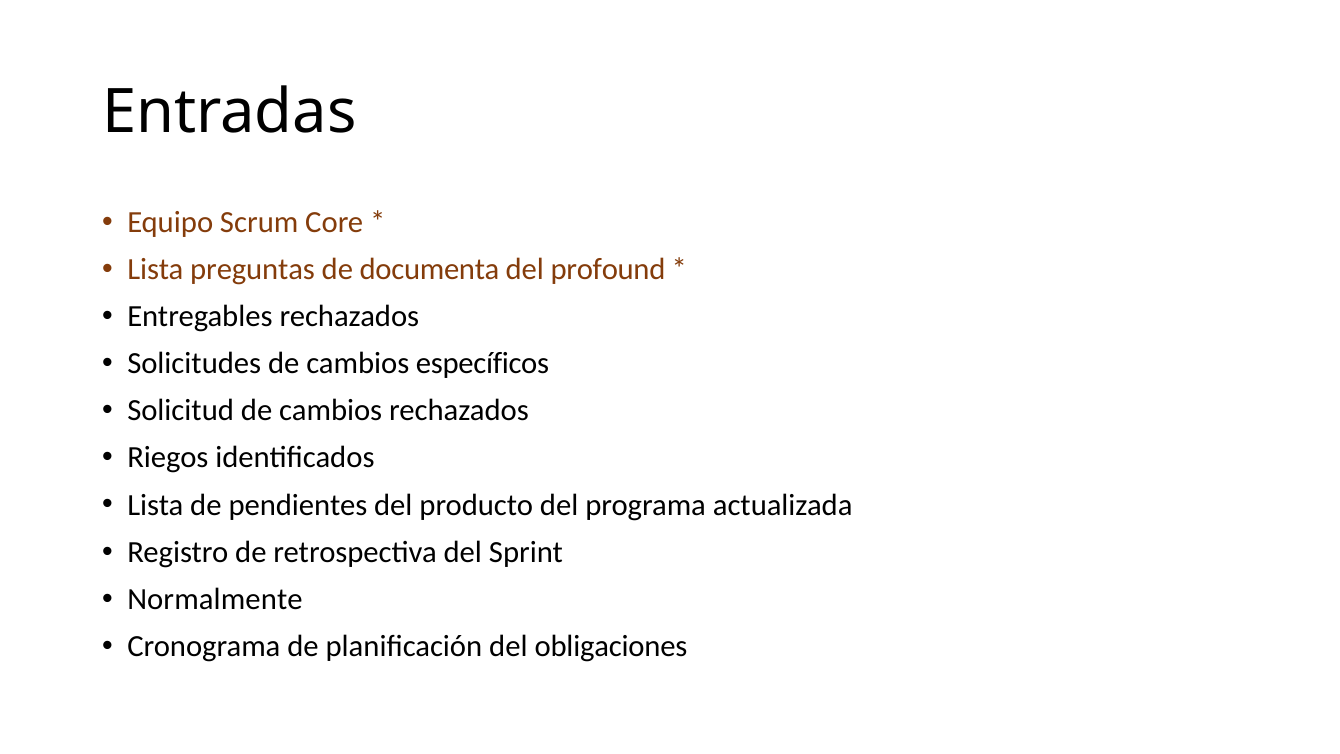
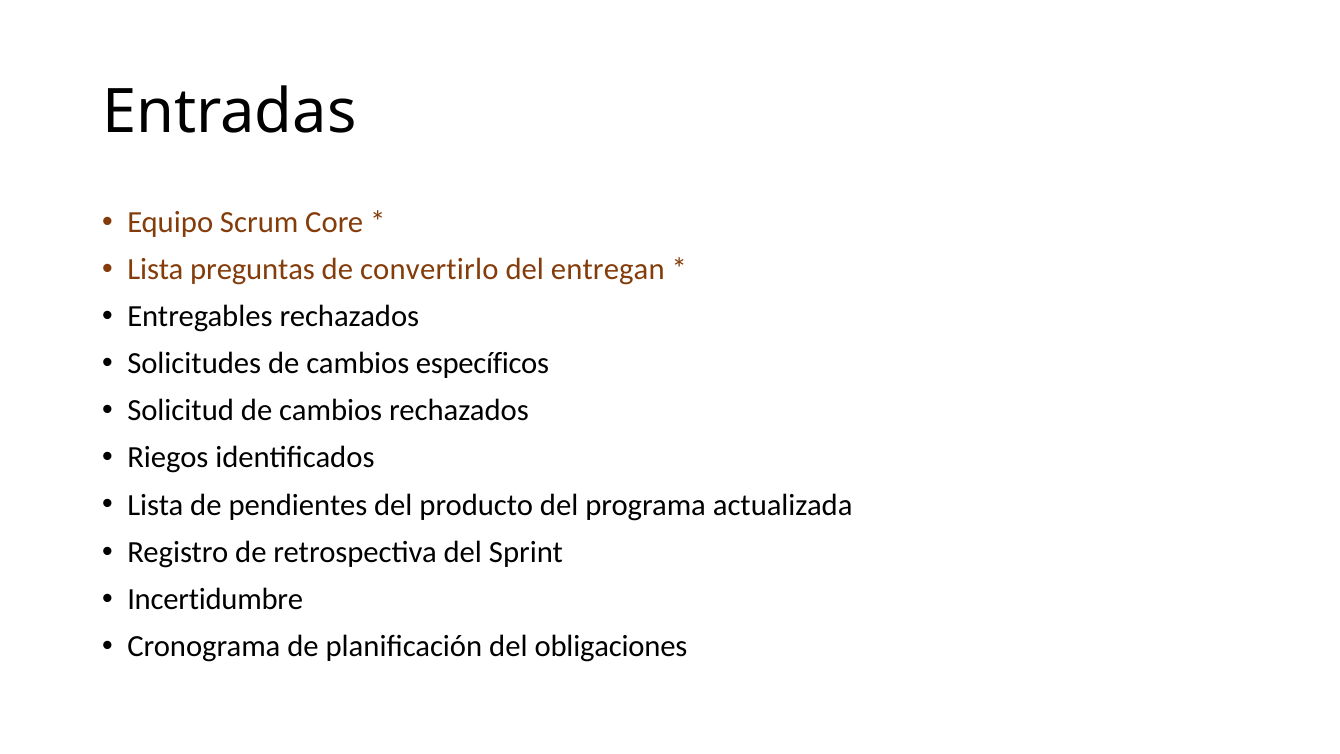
documenta: documenta -> convertirlo
profound: profound -> entregan
Normalmente: Normalmente -> Incertidumbre
